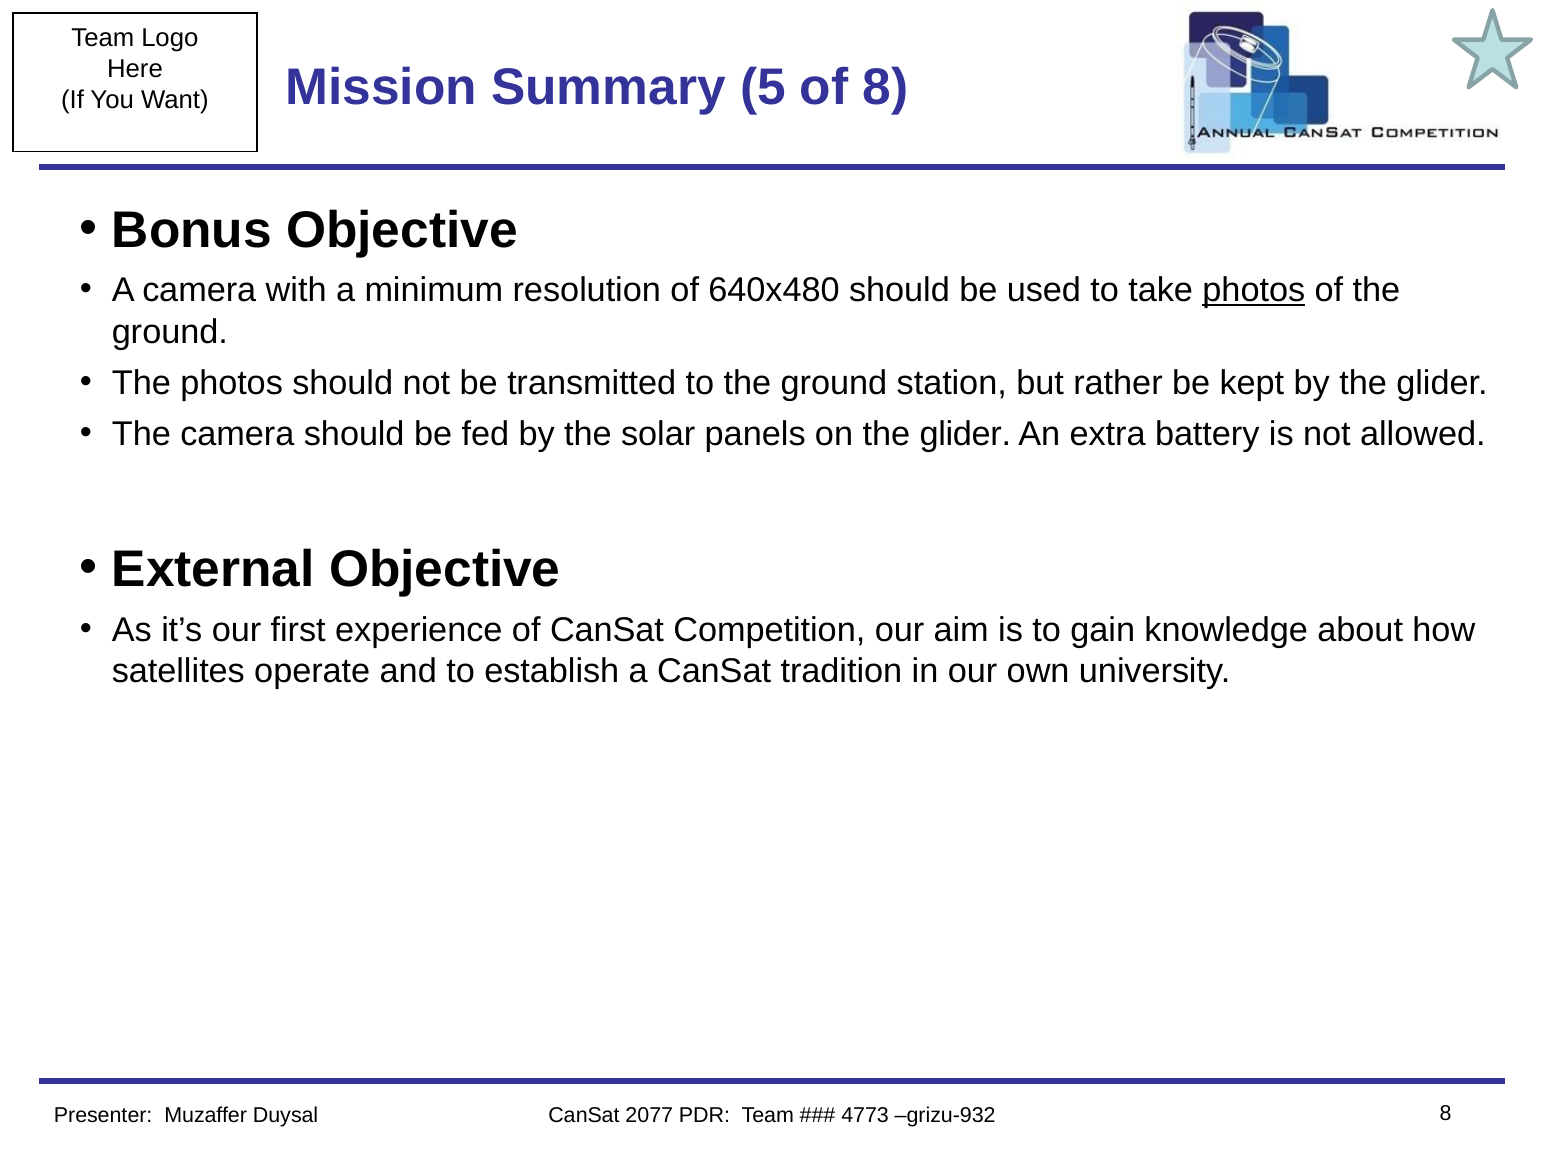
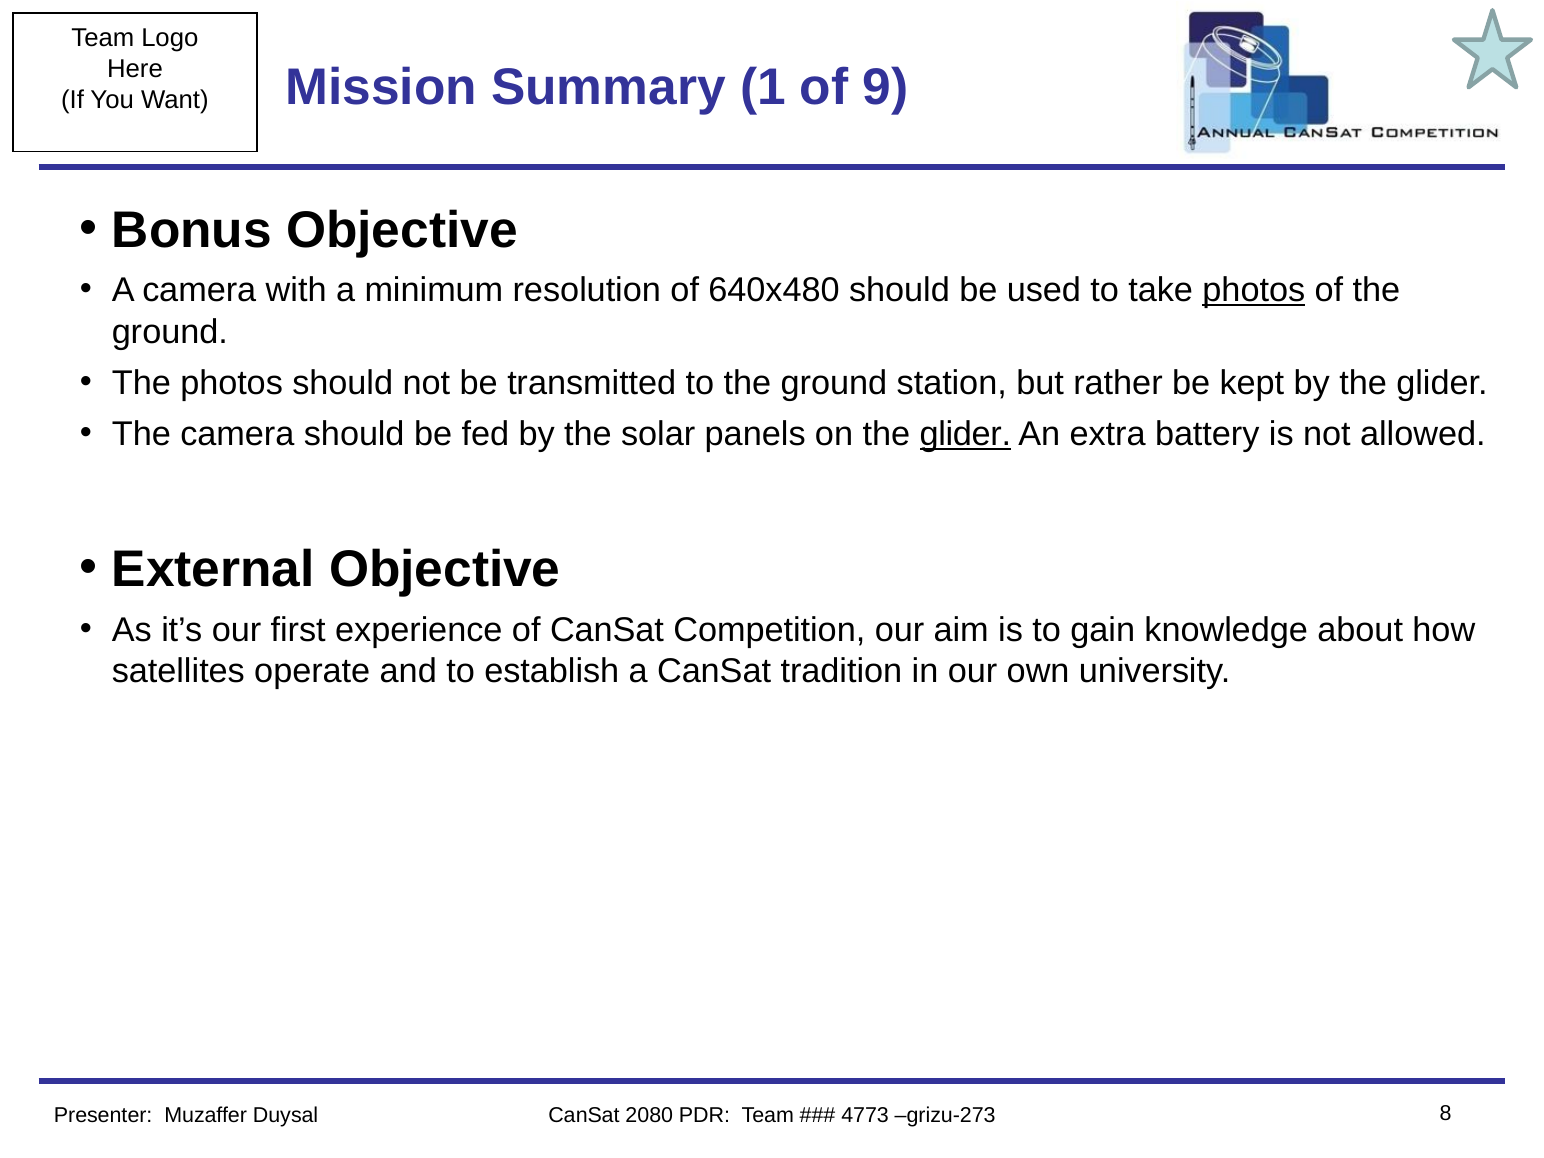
5: 5 -> 1
of 8: 8 -> 9
glider at (965, 435) underline: none -> present
2077: 2077 -> 2080
grizu-932: grizu-932 -> grizu-273
